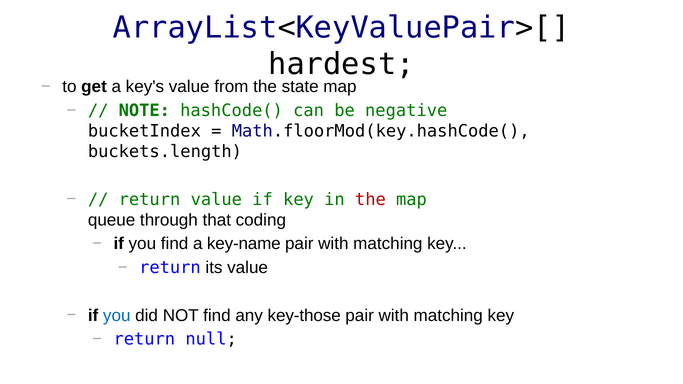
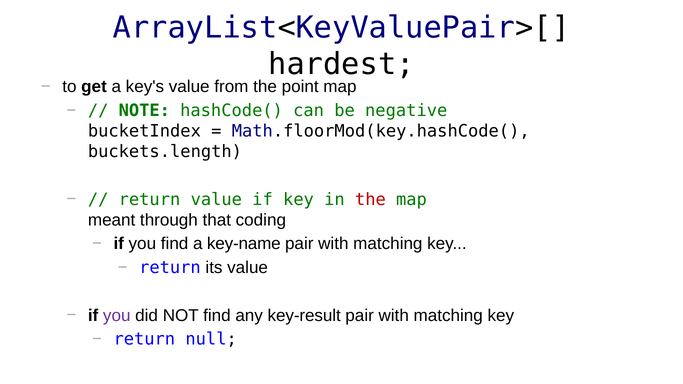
state: state -> point
queue: queue -> meant
you at (117, 316) colour: blue -> purple
key-those: key-those -> key-result
